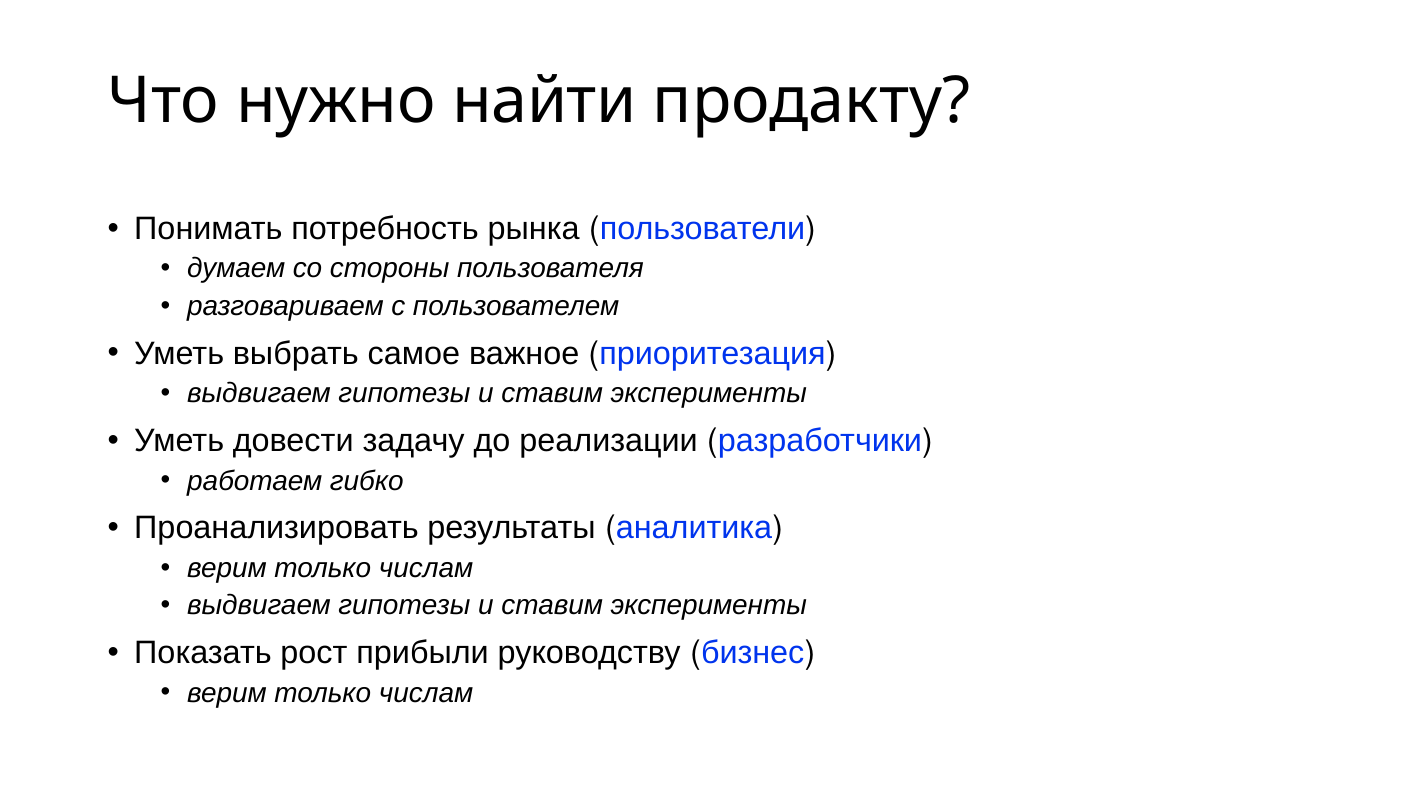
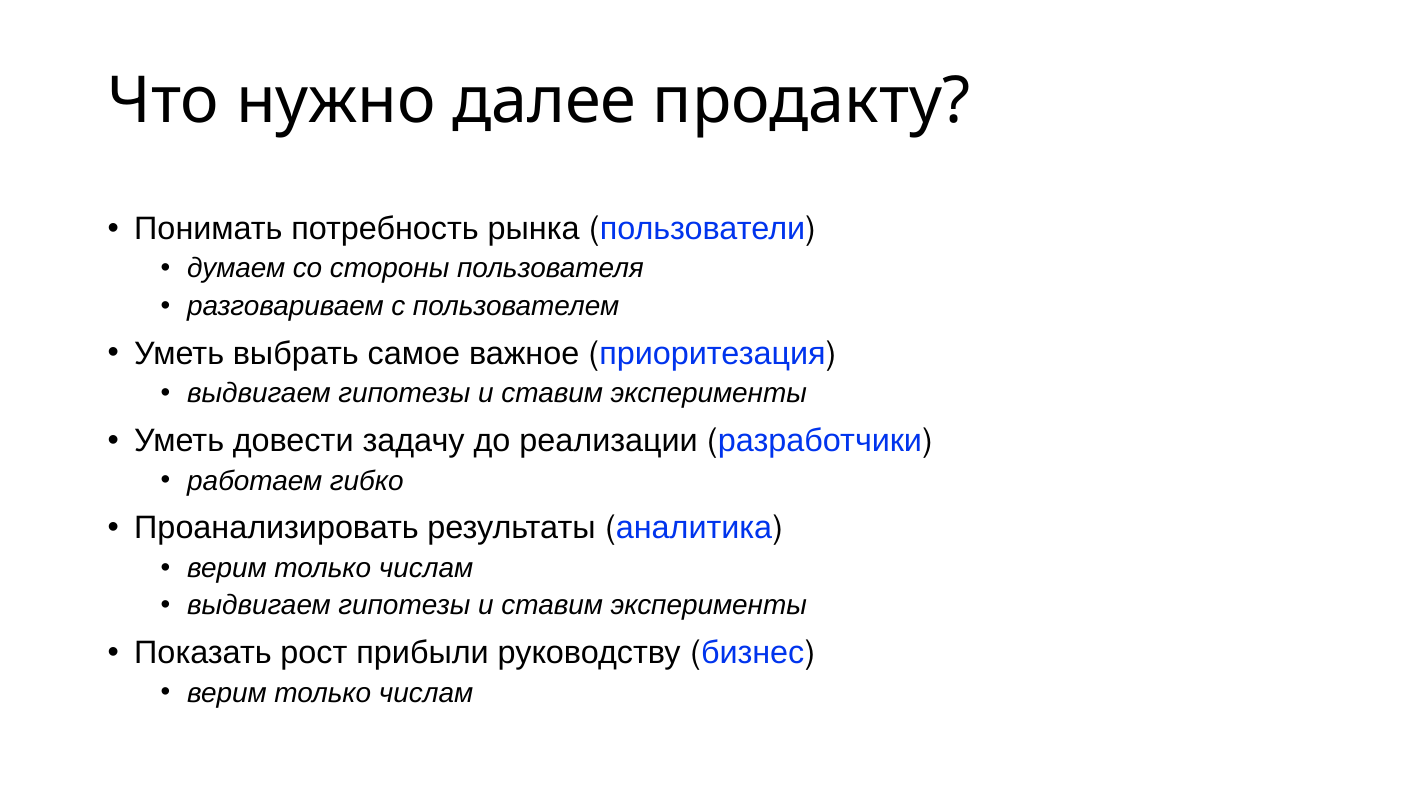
найти: найти -> далее
